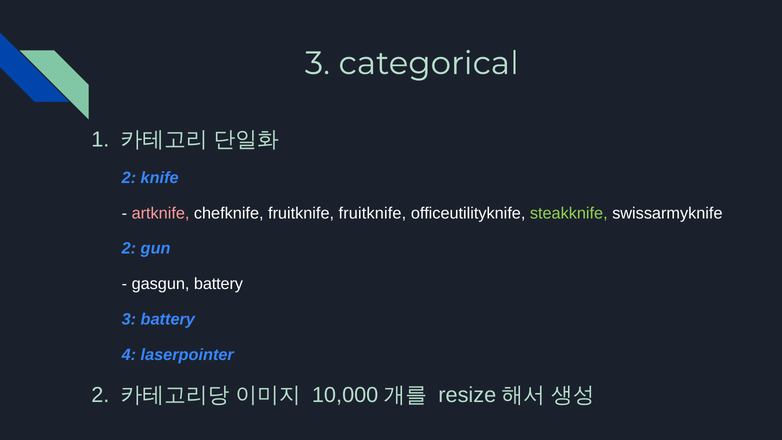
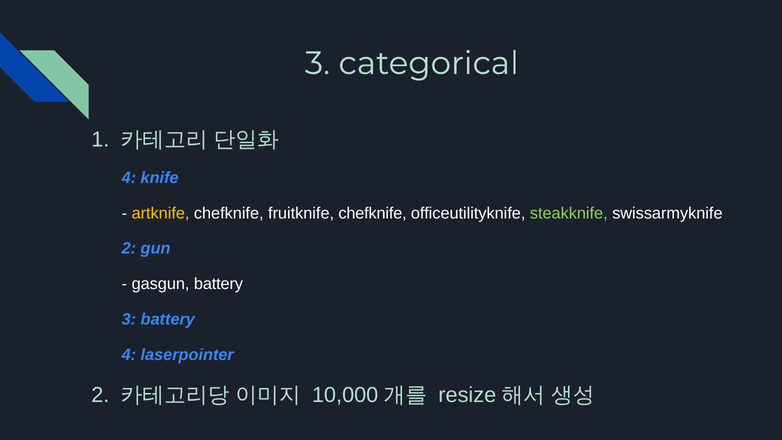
2 at (129, 178): 2 -> 4
artknife colour: pink -> yellow
fruitknife fruitknife: fruitknife -> chefknife
